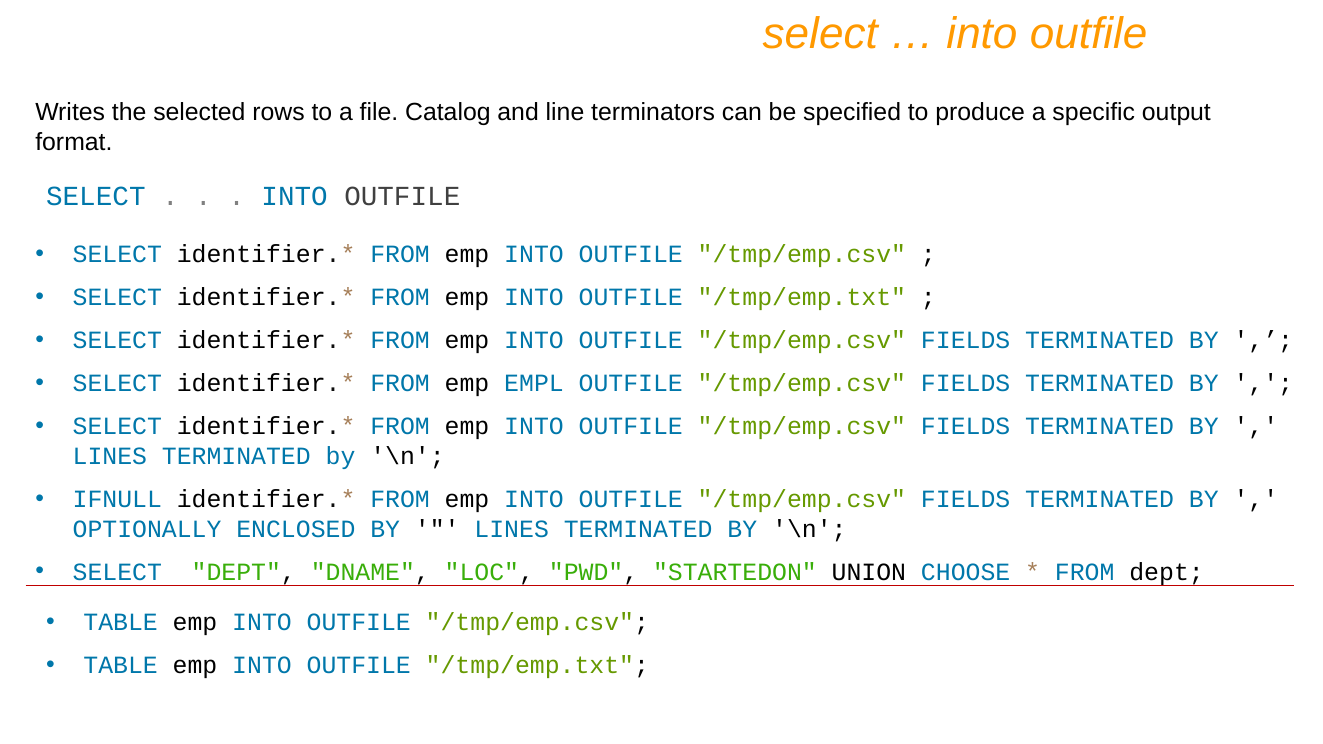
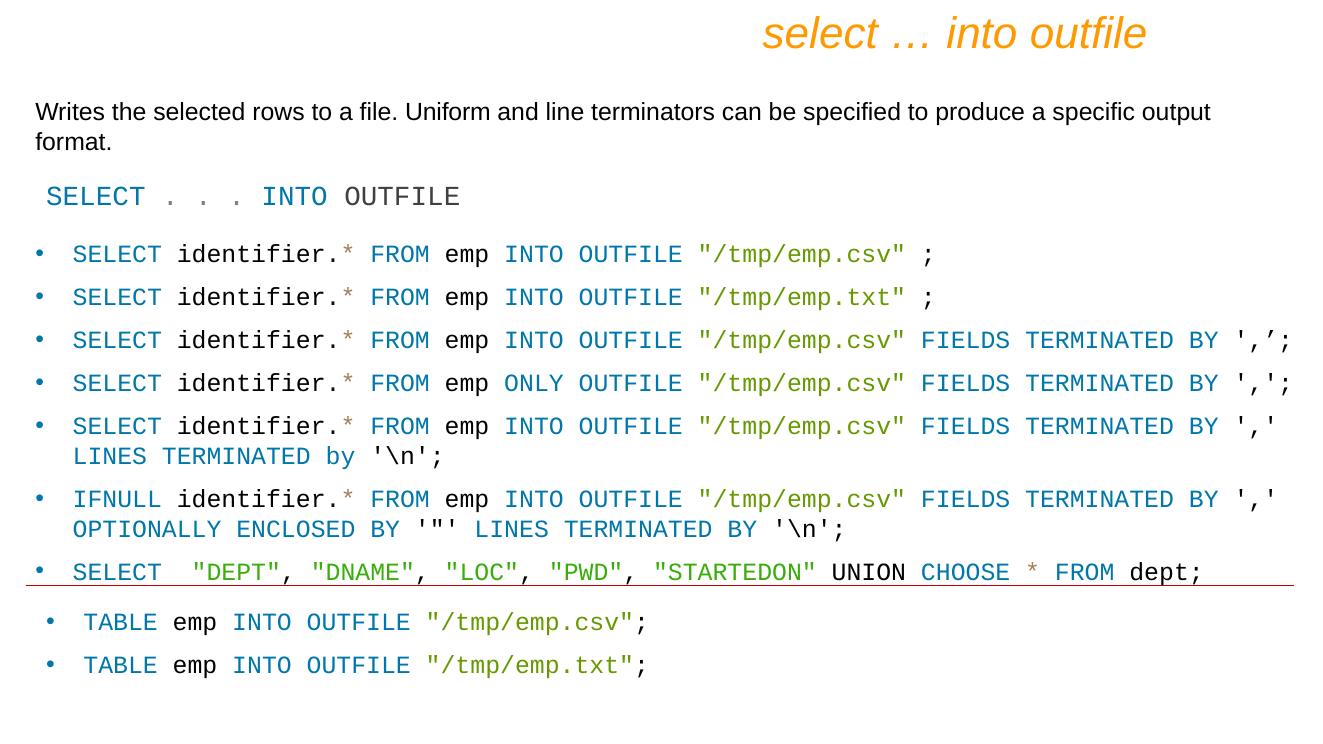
Catalog: Catalog -> Uniform
EMPL: EMPL -> ONLY
